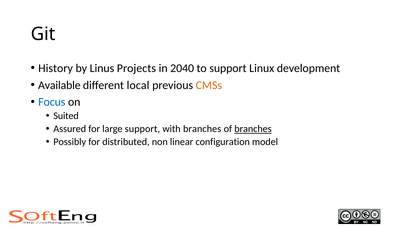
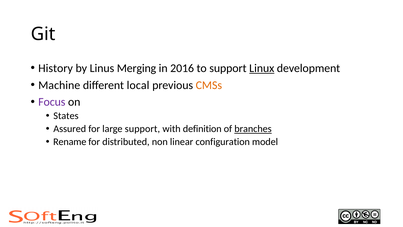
Projects: Projects -> Merging
2040: 2040 -> 2016
Linux underline: none -> present
Available: Available -> Machine
Focus colour: blue -> purple
Suited: Suited -> States
with branches: branches -> definition
Possibly: Possibly -> Rename
